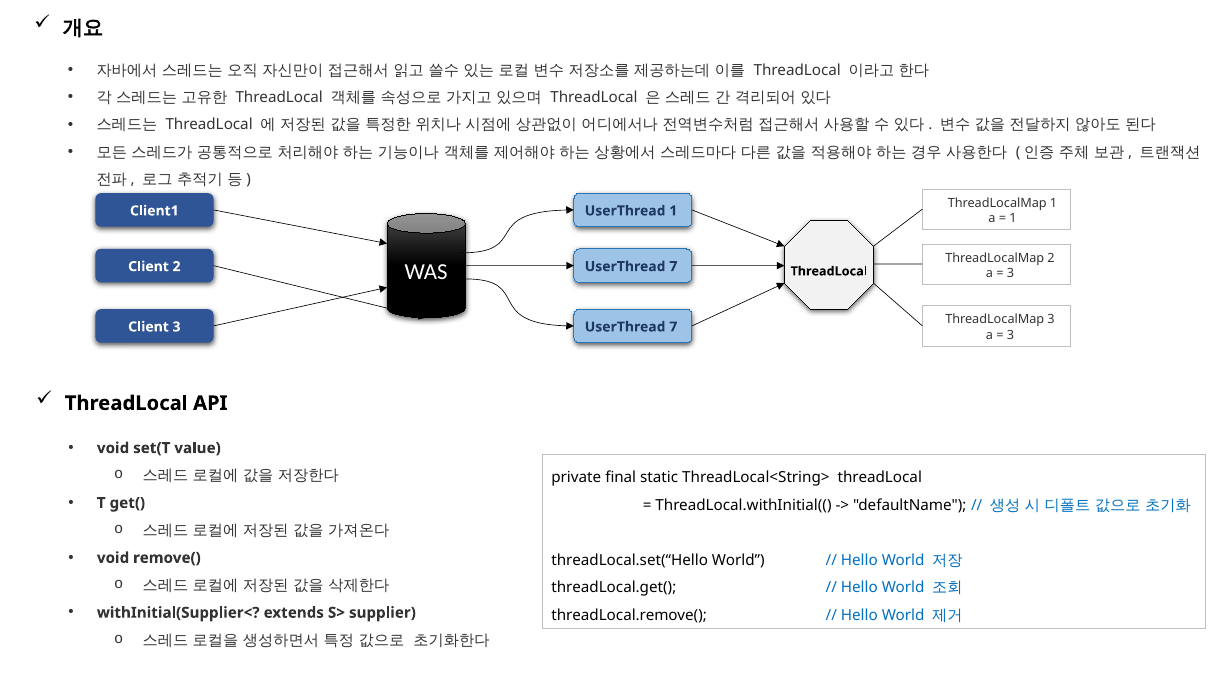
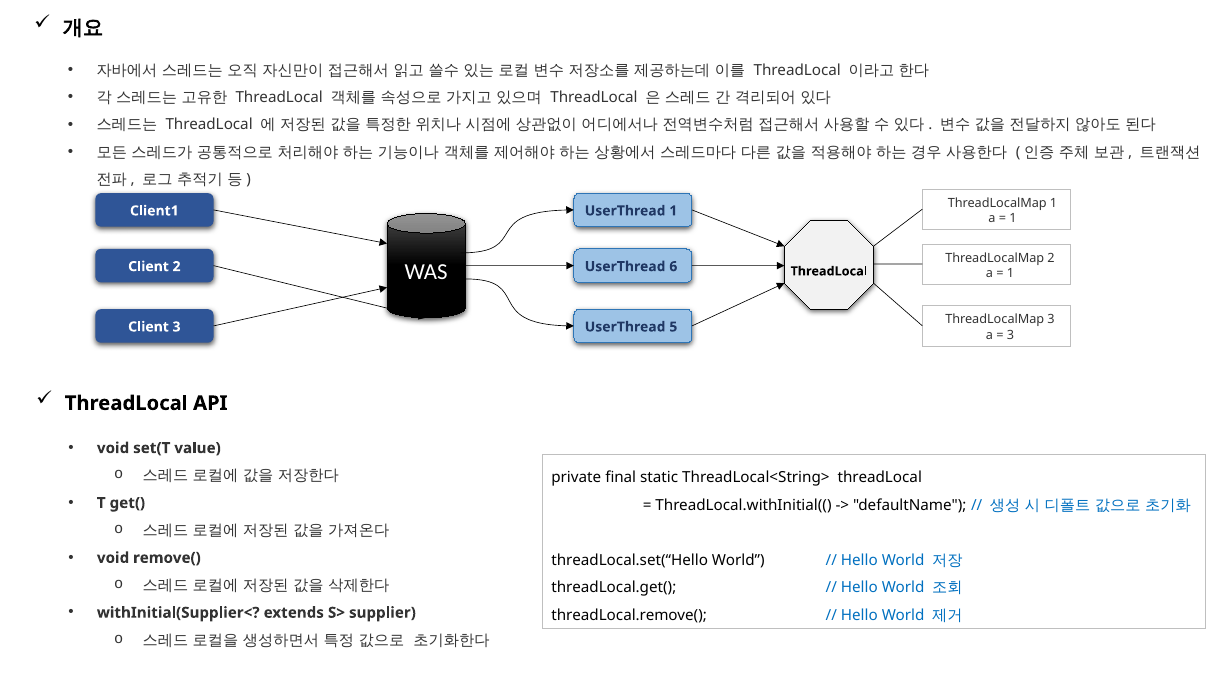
7 at (673, 266): 7 -> 6
3 at (1010, 273): 3 -> 1
7 at (673, 327): 7 -> 5
